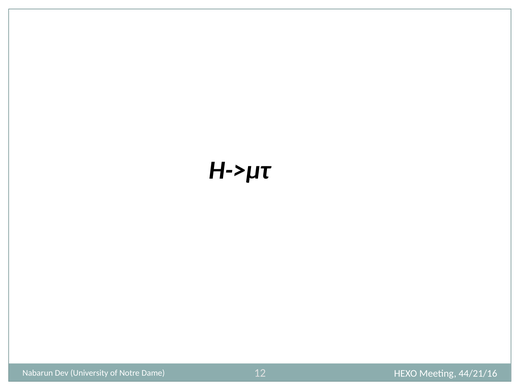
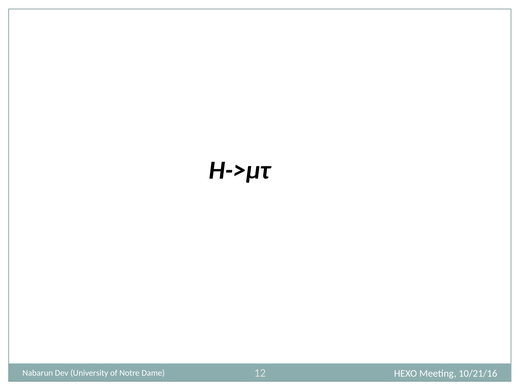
44/21/16: 44/21/16 -> 10/21/16
